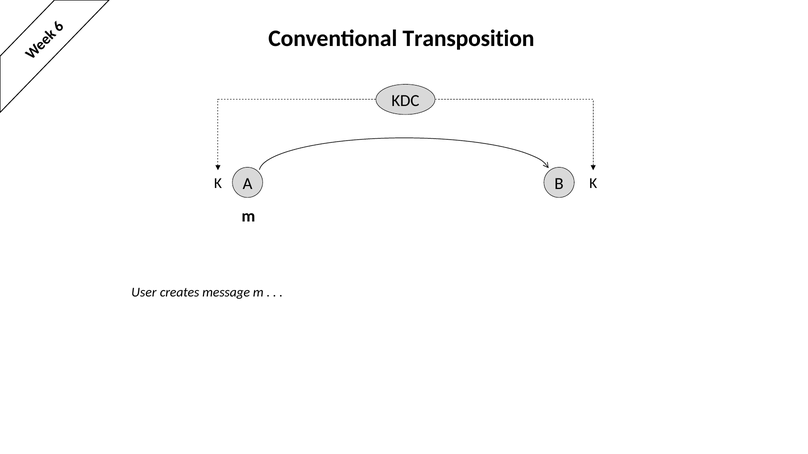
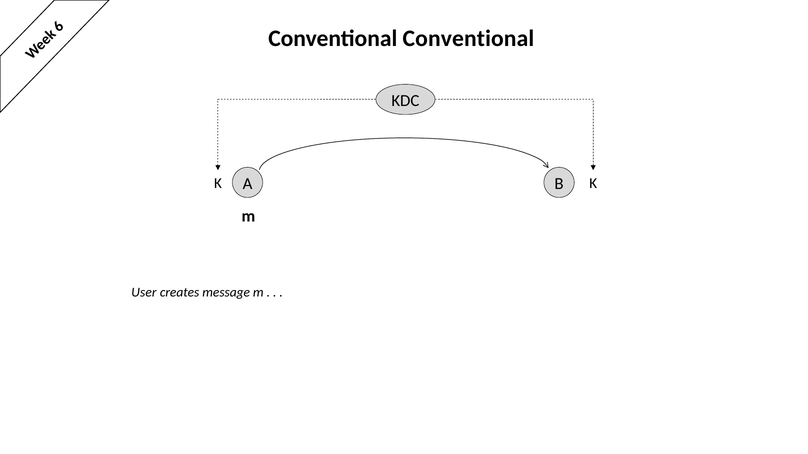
Conventional Transposition: Transposition -> Conventional
